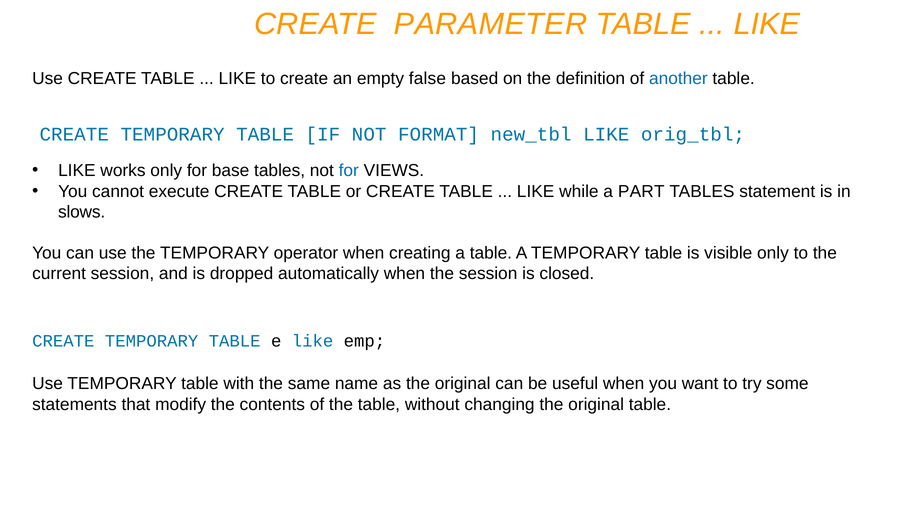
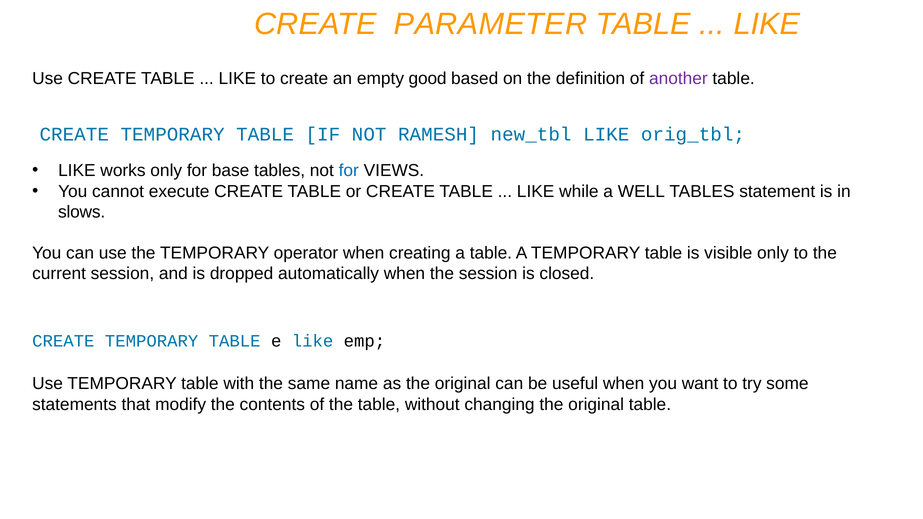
false: false -> good
another colour: blue -> purple
FORMAT: FORMAT -> RAMESH
PART: PART -> WELL
